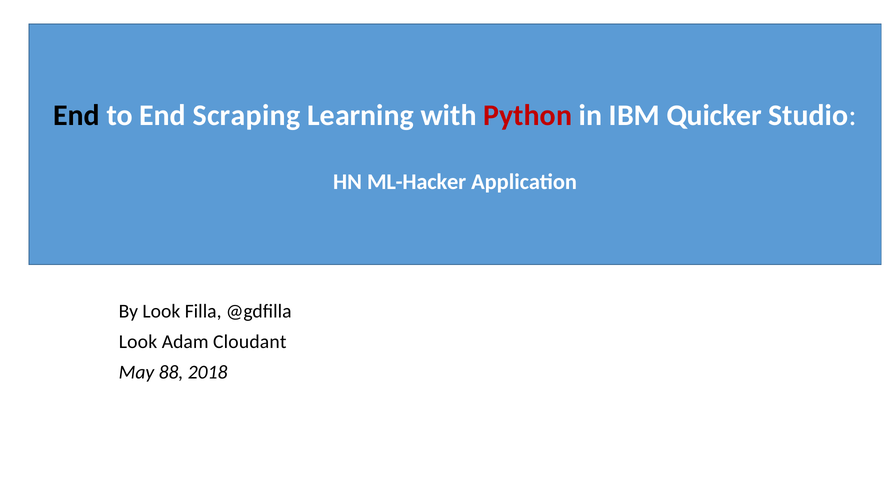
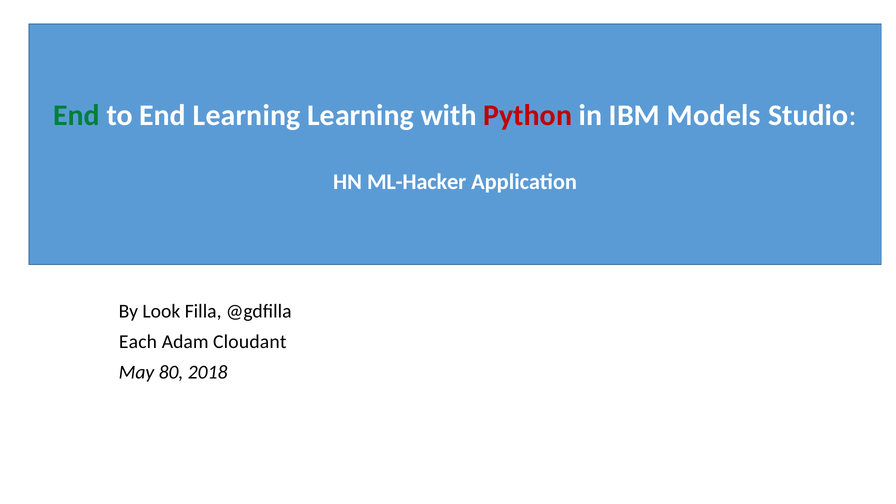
End at (76, 115) colour: black -> green
End Scraping: Scraping -> Learning
Quicker: Quicker -> Models
Look at (138, 342): Look -> Each
88: 88 -> 80
